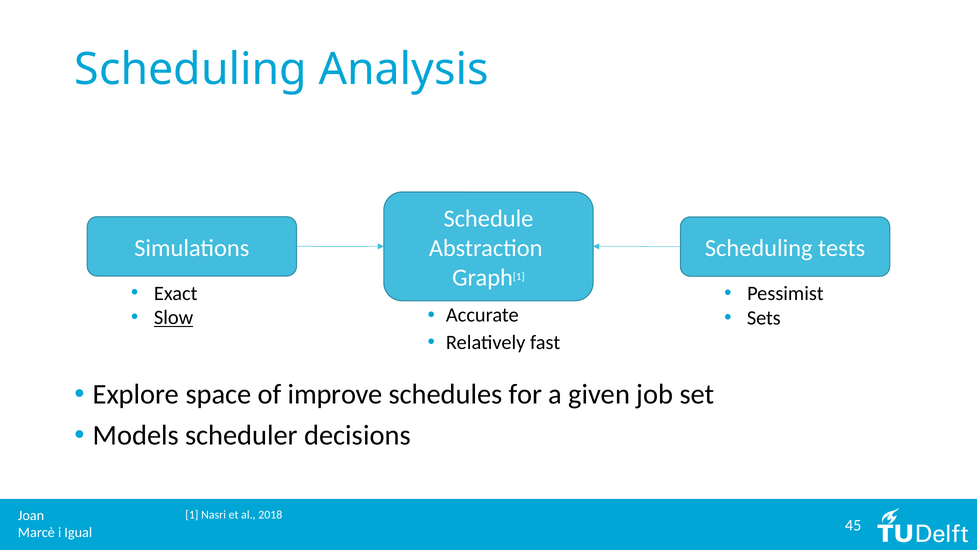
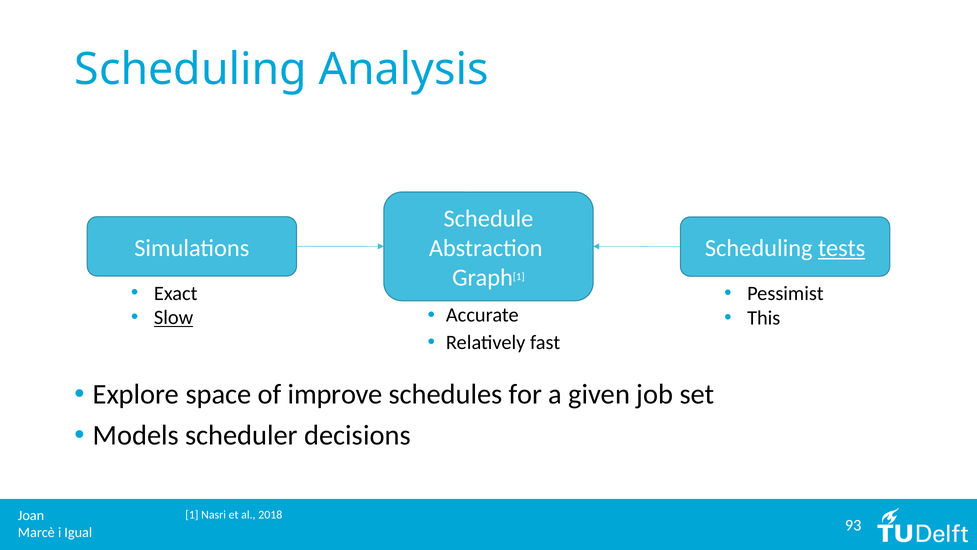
tests underline: none -> present
Sets: Sets -> This
45: 45 -> 93
